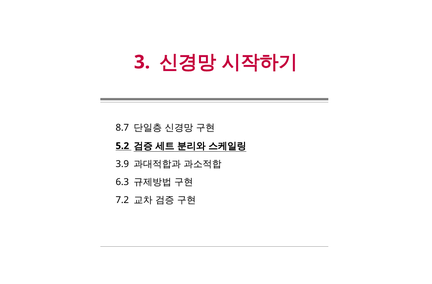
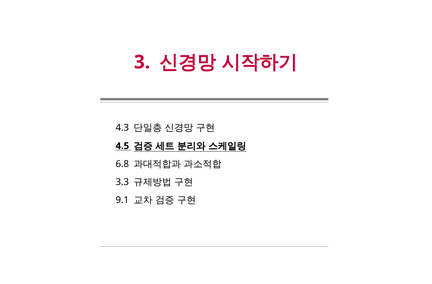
8.7: 8.7 -> 4.3
5.2: 5.2 -> 4.5
3.9: 3.9 -> 6.8
6.3: 6.3 -> 3.3
7.2: 7.2 -> 9.1
